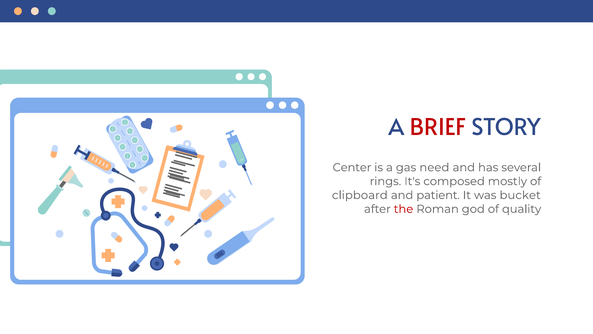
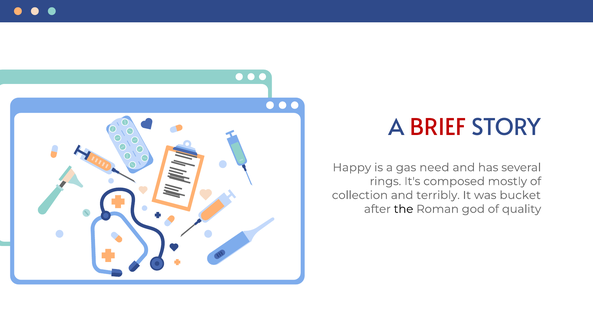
Center: Center -> Happy
clipboard: clipboard -> collection
patient: patient -> terribly
the colour: red -> black
